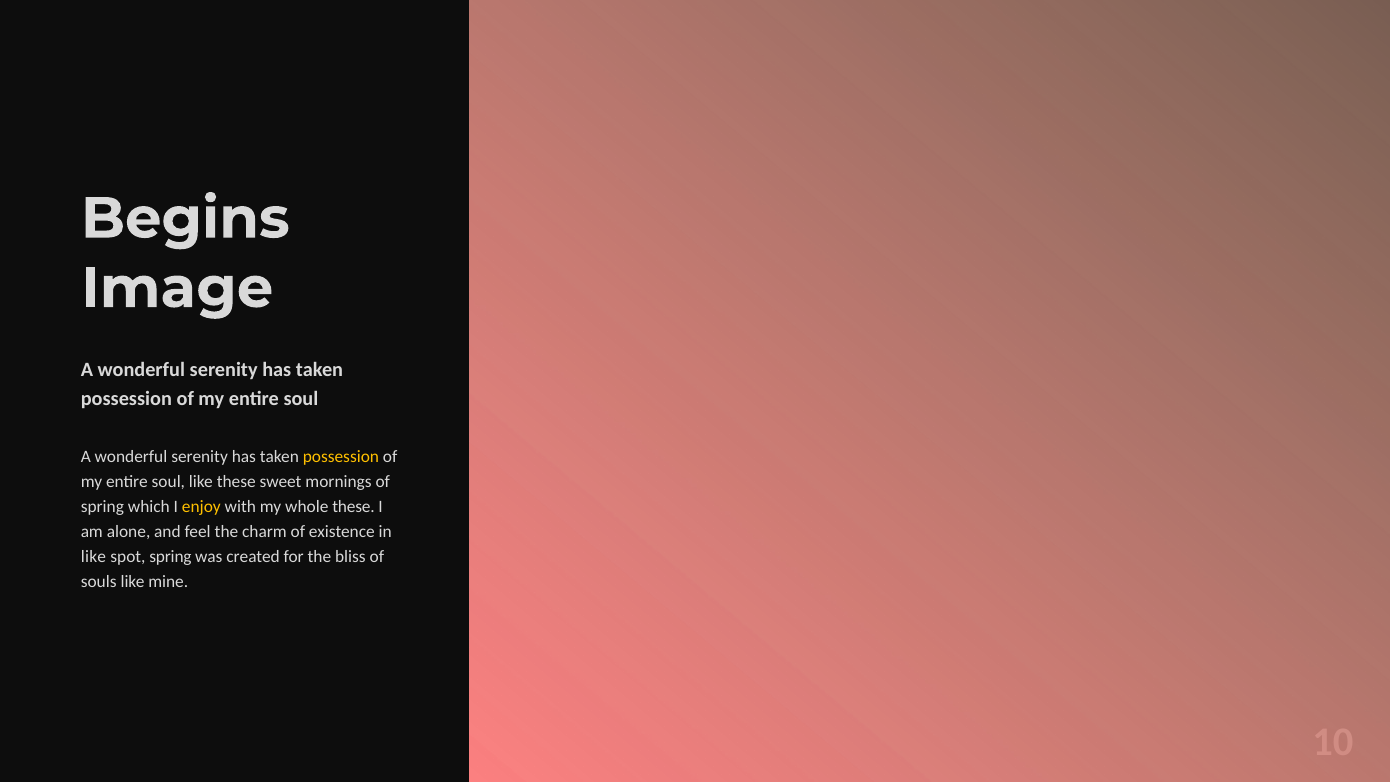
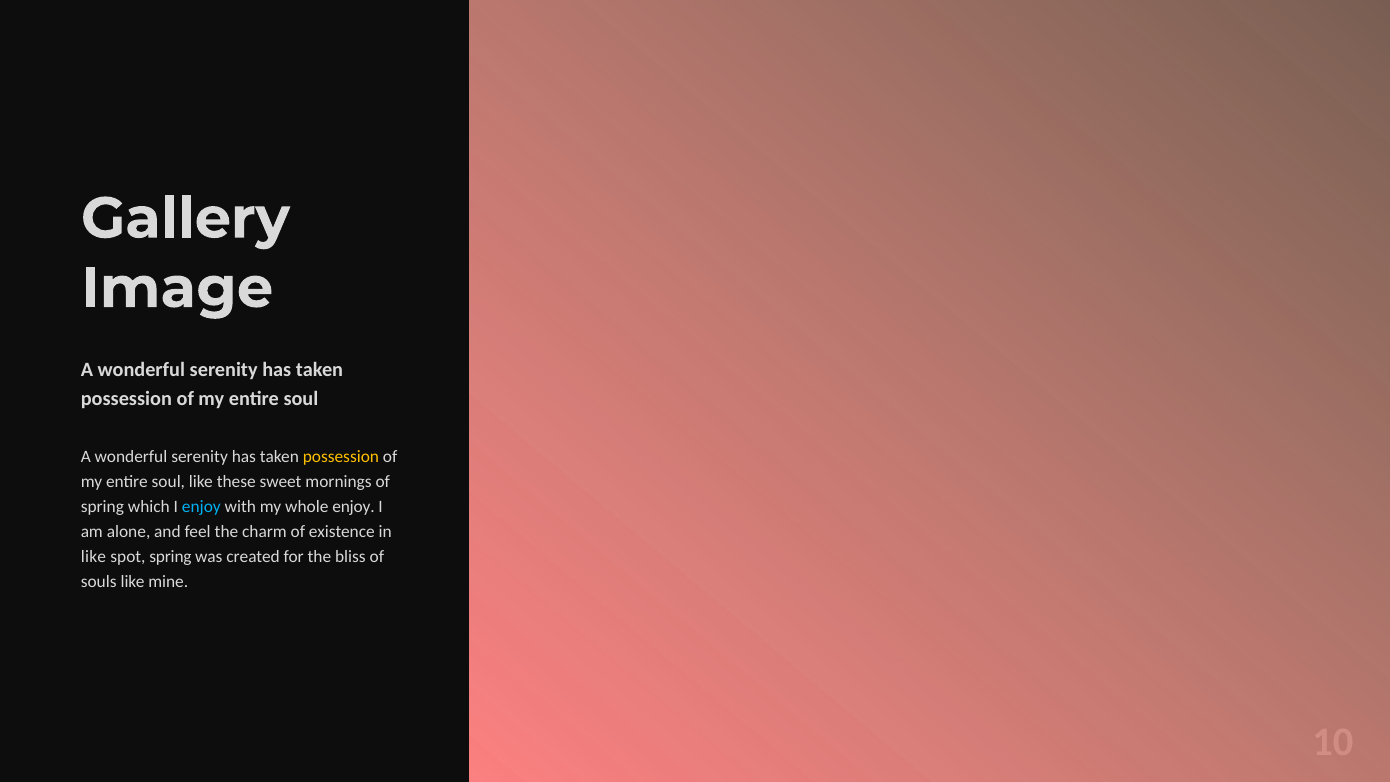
Begins: Begins -> Gallery
enjoy at (201, 506) colour: yellow -> light blue
whole these: these -> enjoy
